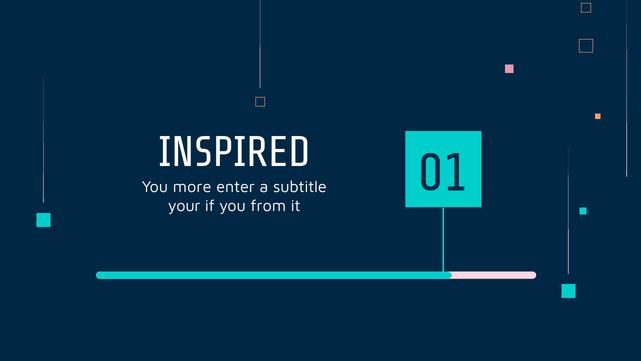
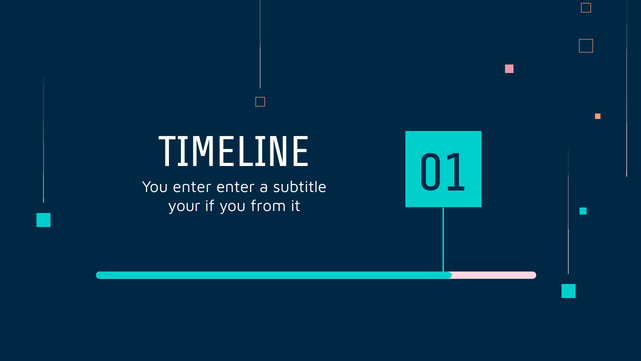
INSPIRED: INSPIRED -> TIMELINE
You more: more -> enter
